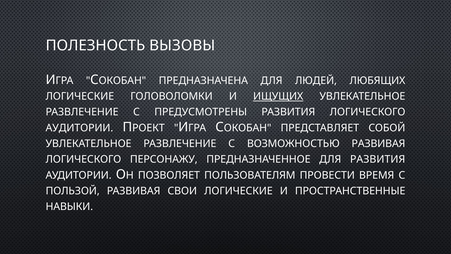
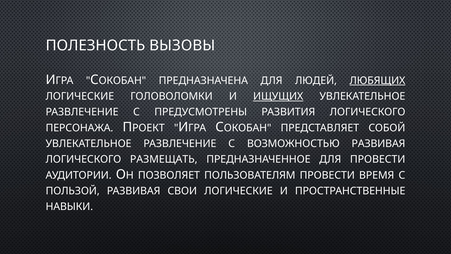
ЛЮБЯЩИХ underline: none -> present
АУДИТОРИИ at (79, 128): АУДИТОРИИ -> ПЕРСОНАЖА
ПЕРСОНАЖУ: ПЕРСОНАЖУ -> РАЗМЕЩАТЬ
ДЛЯ РАЗВИТИЯ: РАЗВИТИЯ -> ПРОВЕСТИ
